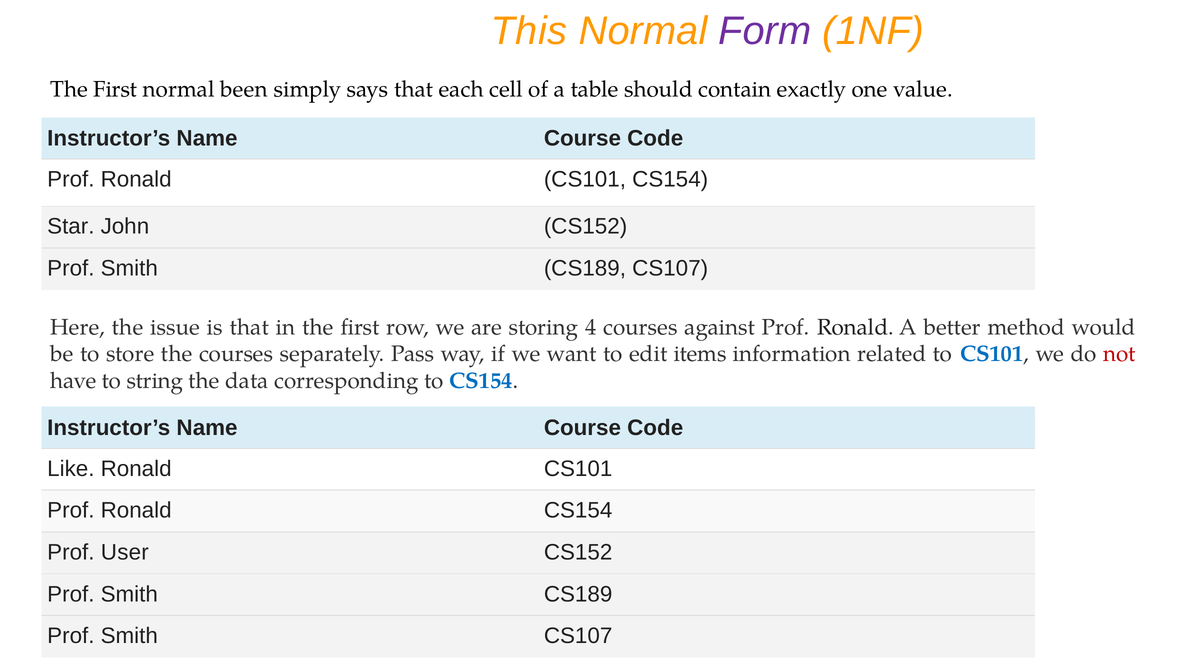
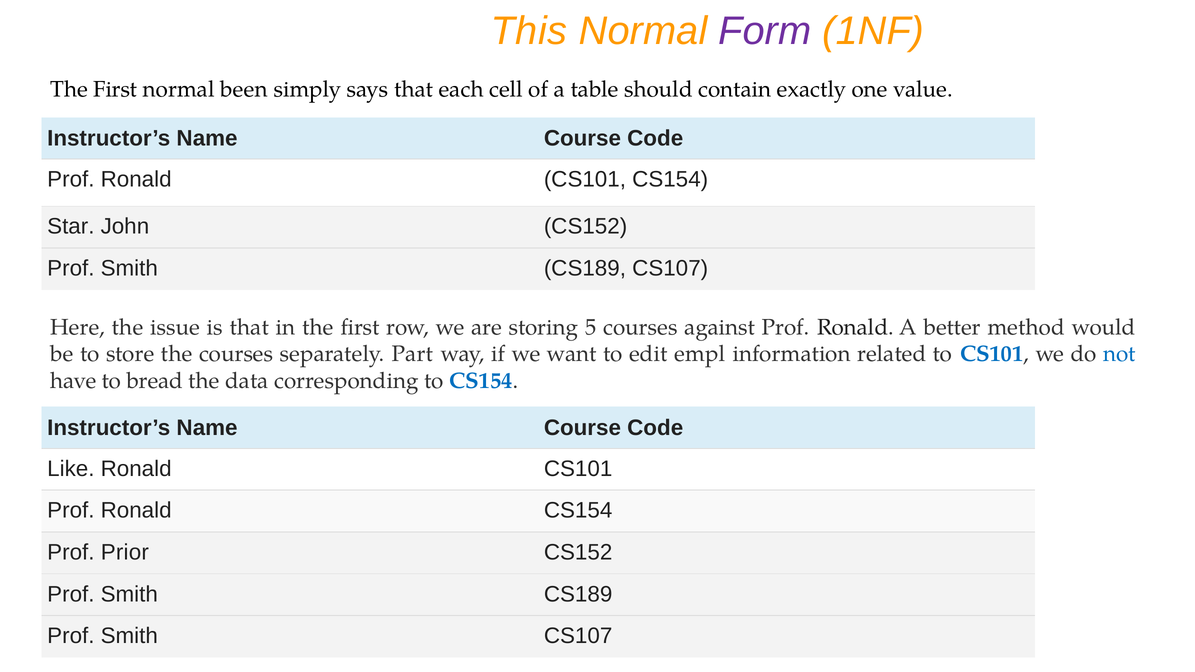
4: 4 -> 5
Pass: Pass -> Part
items: items -> empl
not colour: red -> blue
string: string -> bread
User: User -> Prior
